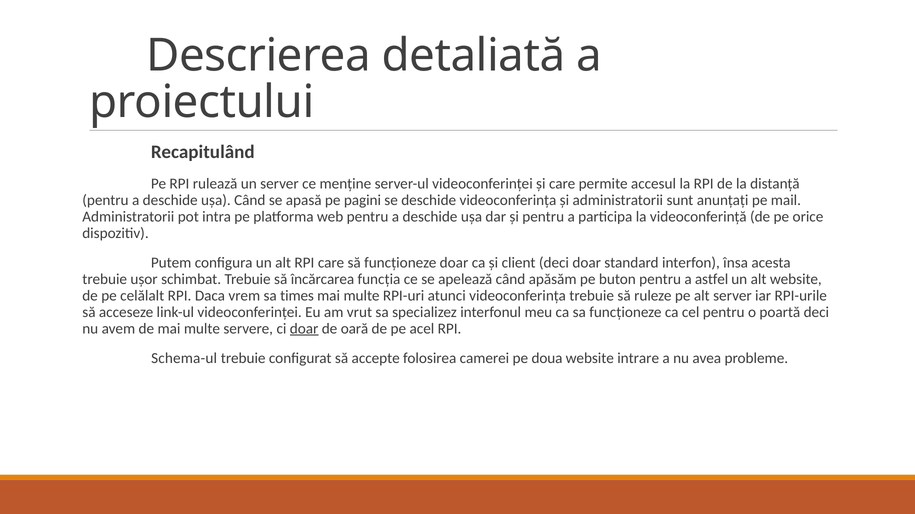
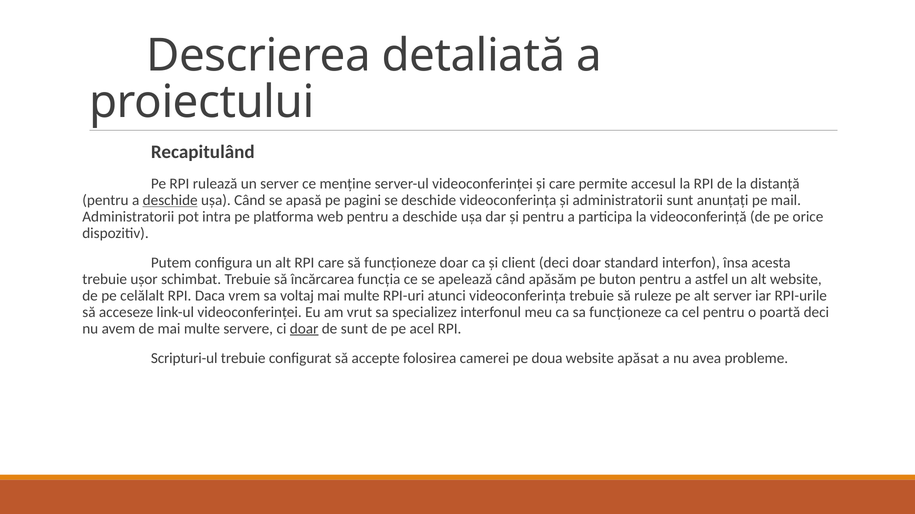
deschide at (170, 200) underline: none -> present
times: times -> voltaj
de oară: oară -> sunt
Schema-ul: Schema-ul -> Scripturi-ul
intrare: intrare -> apăsat
